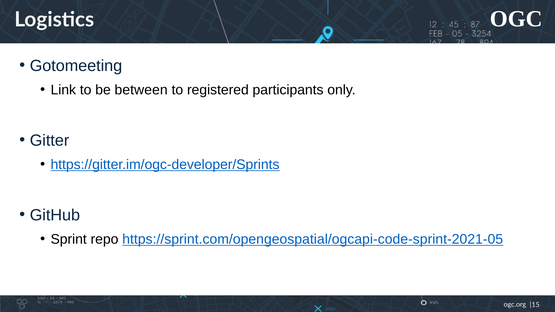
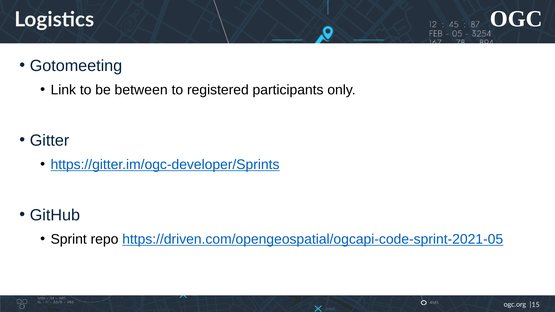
https://sprint.com/opengeospatial/ogcapi-code-sprint-2021-05: https://sprint.com/opengeospatial/ogcapi-code-sprint-2021-05 -> https://driven.com/opengeospatial/ogcapi-code-sprint-2021-05
